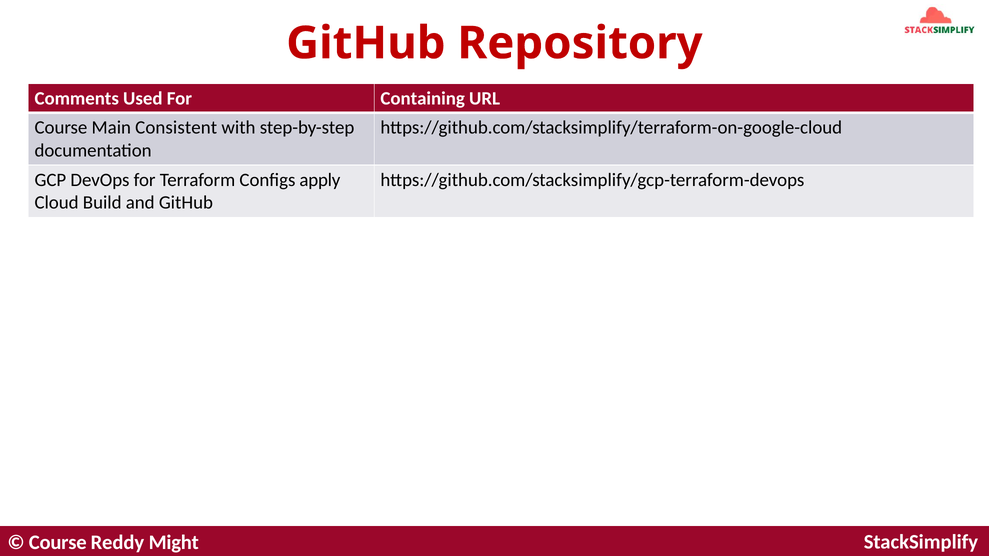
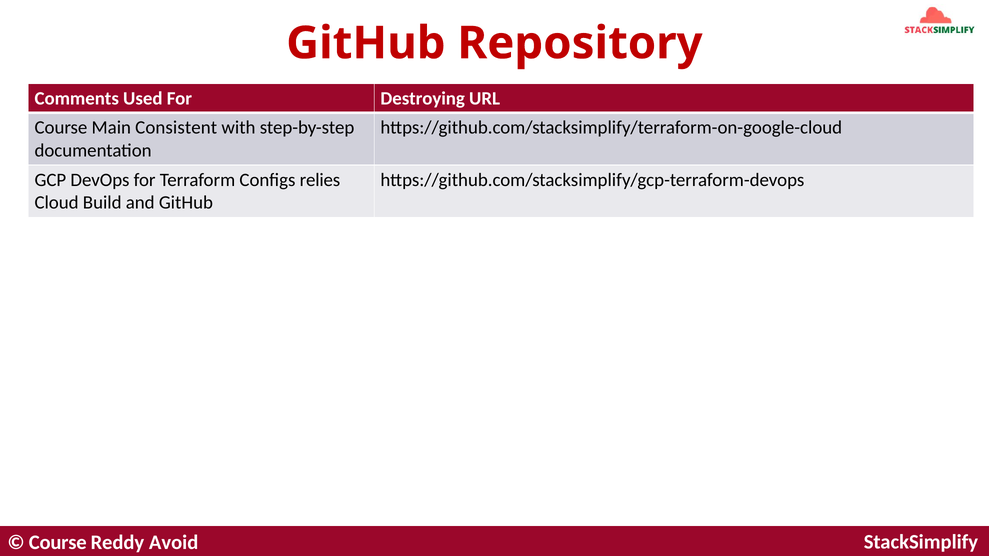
Containing: Containing -> Destroying
apply: apply -> relies
Might: Might -> Avoid
